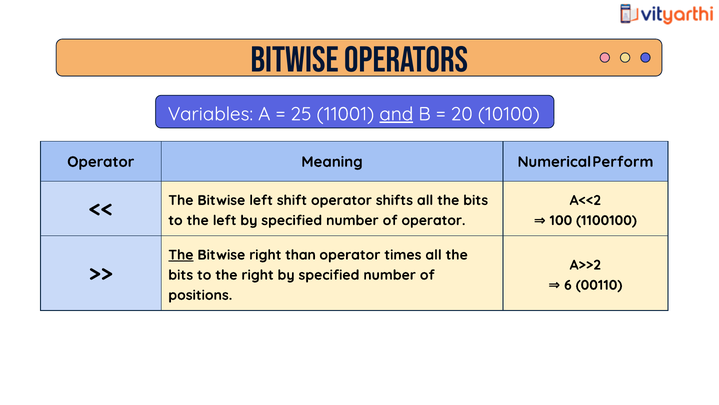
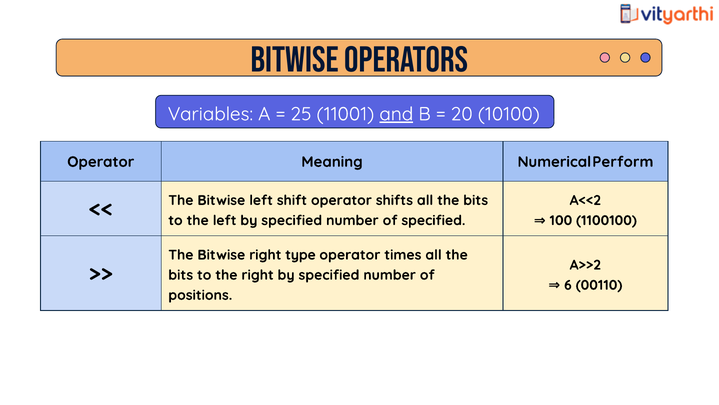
of operator: operator -> specified
The at (181, 255) underline: present -> none
than: than -> type
